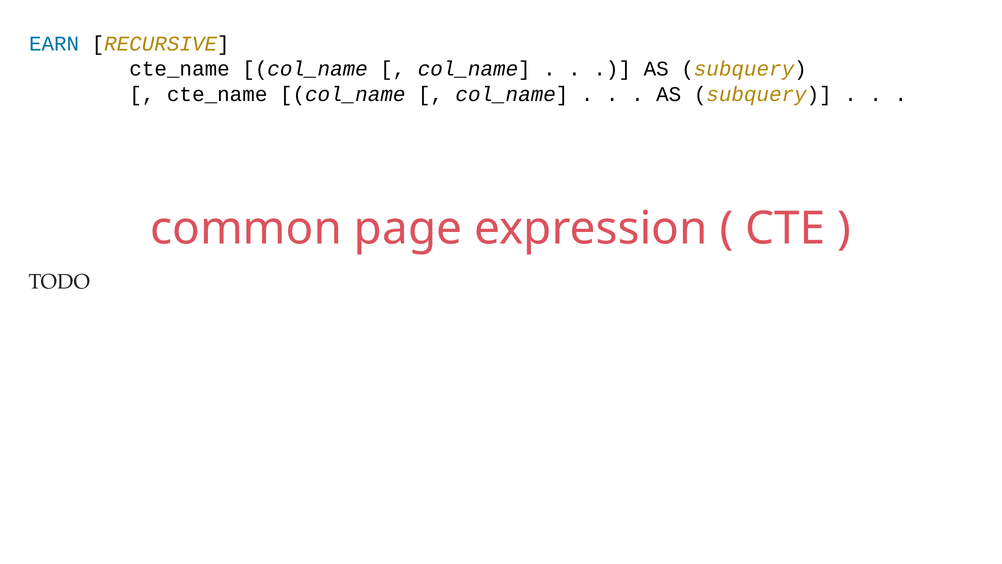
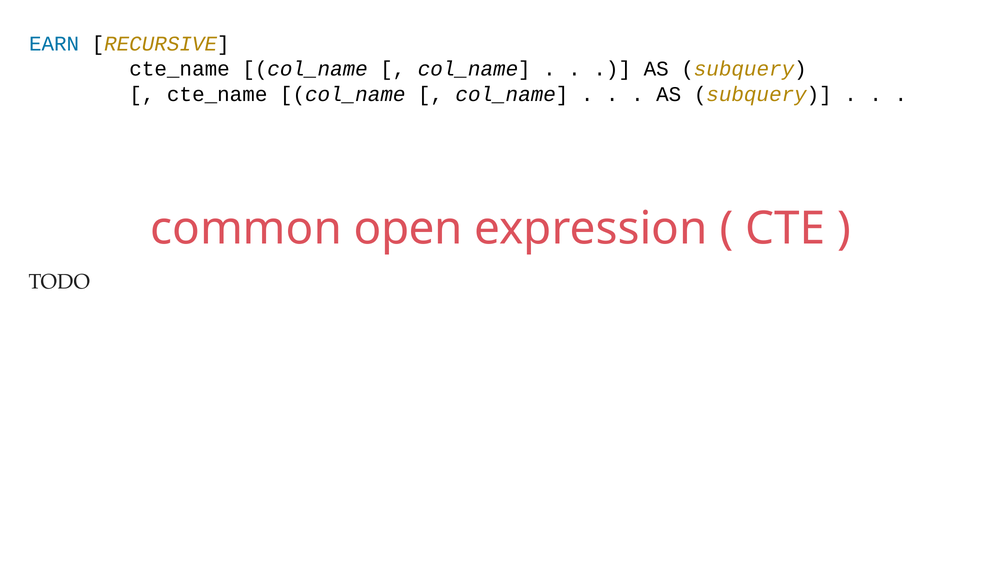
page: page -> open
